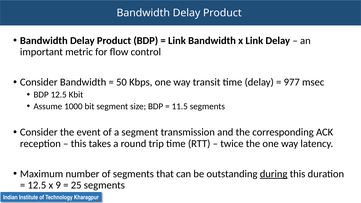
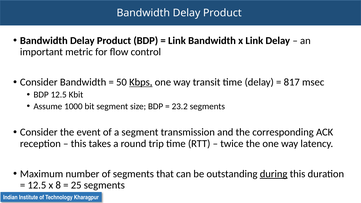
Kbps underline: none -> present
977: 977 -> 817
11.5: 11.5 -> 23.2
9: 9 -> 8
